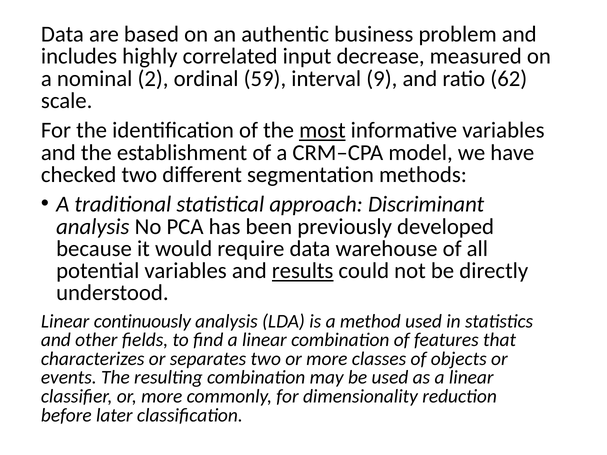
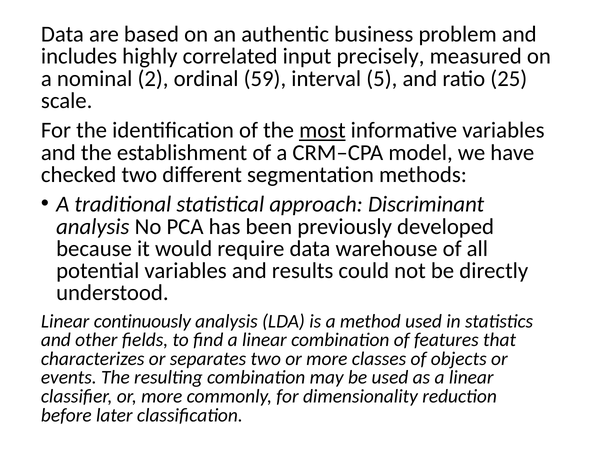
decrease: decrease -> precisely
9: 9 -> 5
62: 62 -> 25
results underline: present -> none
